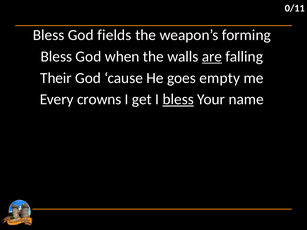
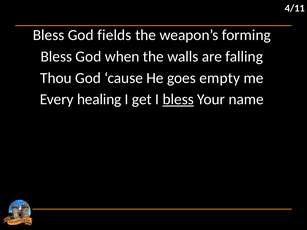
0/11: 0/11 -> 4/11
are underline: present -> none
Their: Their -> Thou
crowns: crowns -> healing
